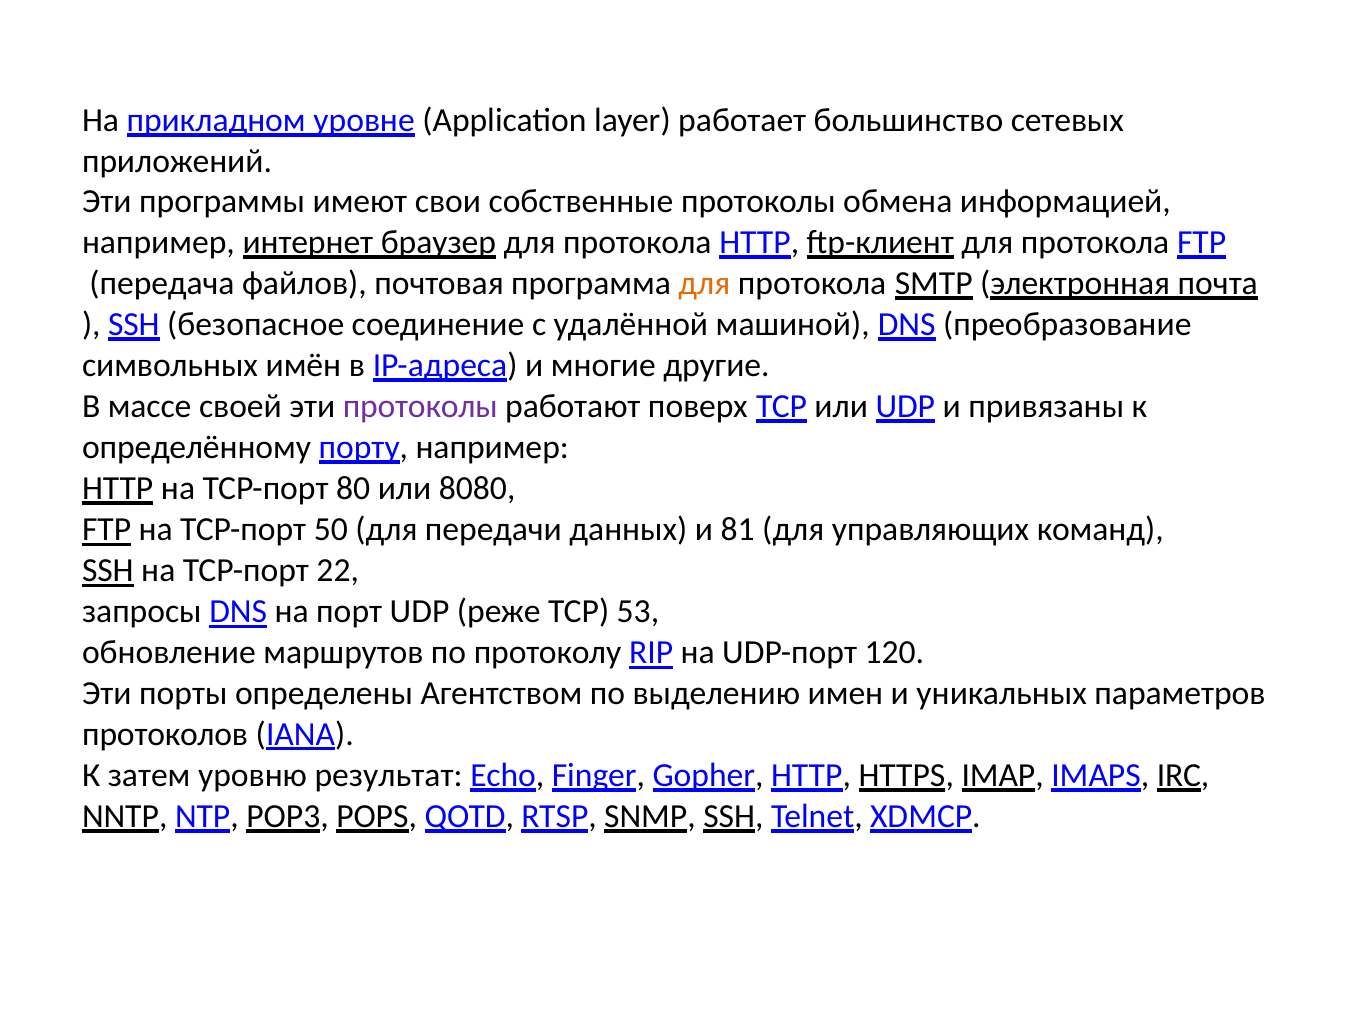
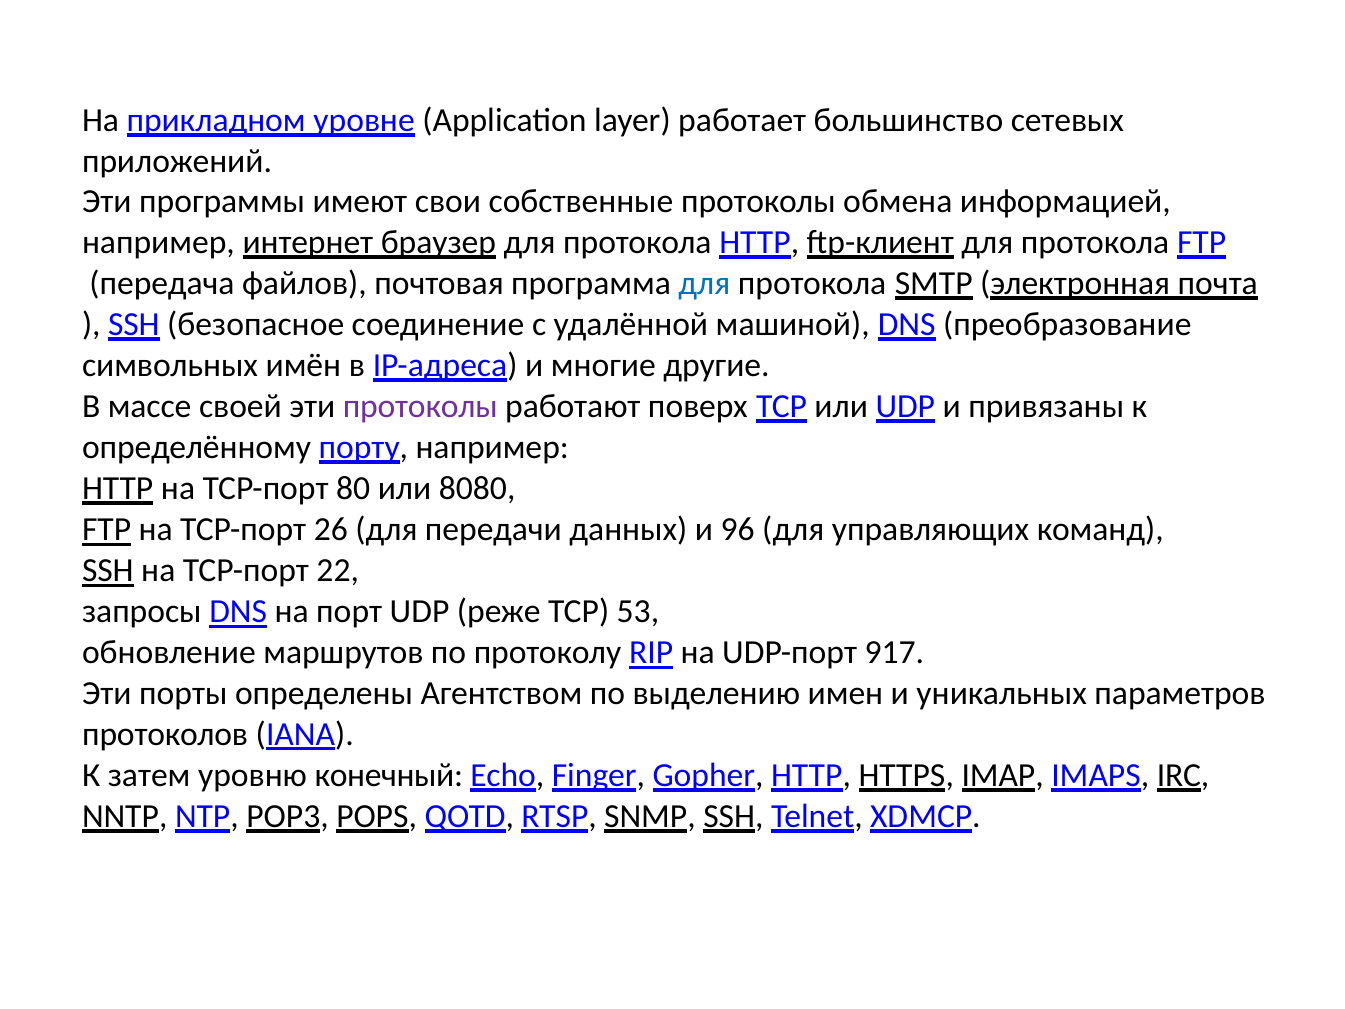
для at (704, 283) colour: orange -> blue
50: 50 -> 26
81: 81 -> 96
120: 120 -> 917
результат: результат -> конечный
